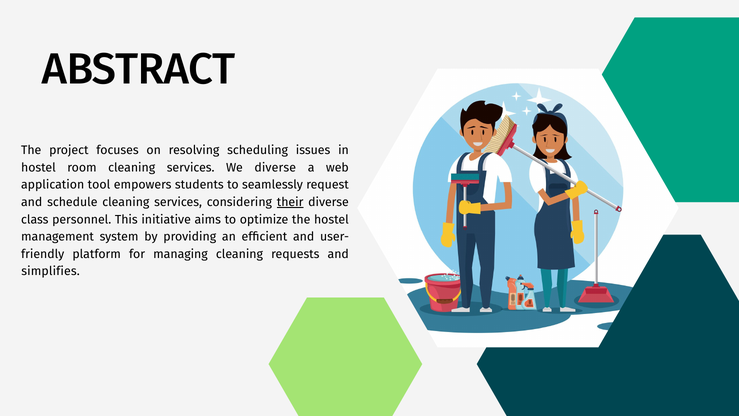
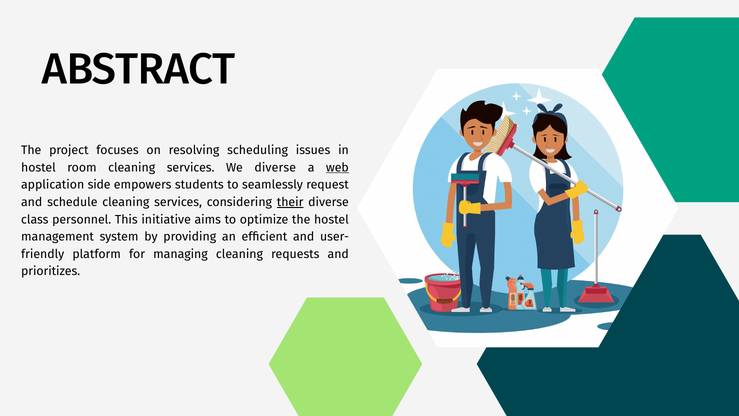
web underline: none -> present
tool: tool -> side
simplifies: simplifies -> prioritizes
